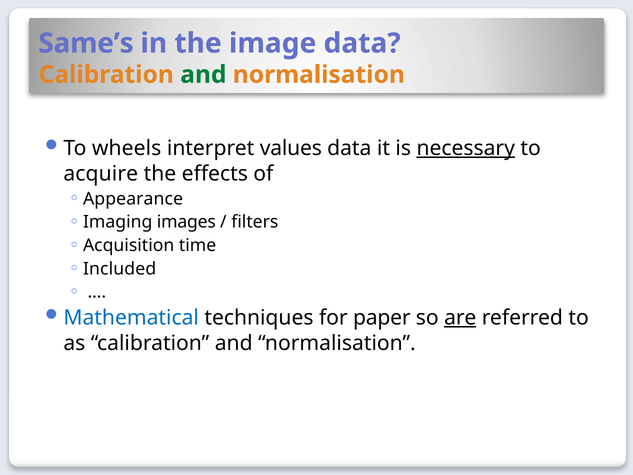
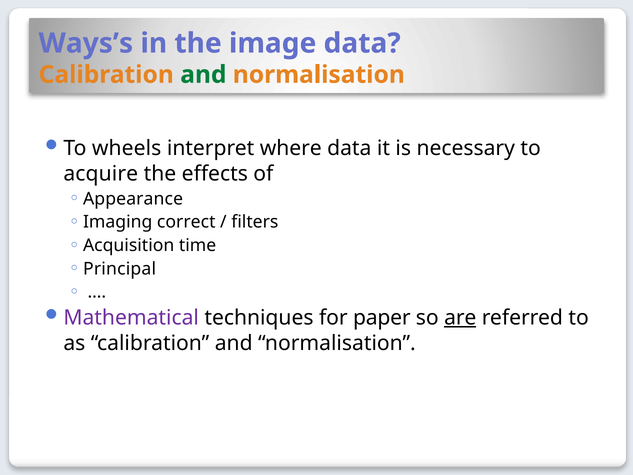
Same’s: Same’s -> Ways’s
values: values -> where
necessary underline: present -> none
images: images -> correct
Included: Included -> Principal
Mathematical colour: blue -> purple
